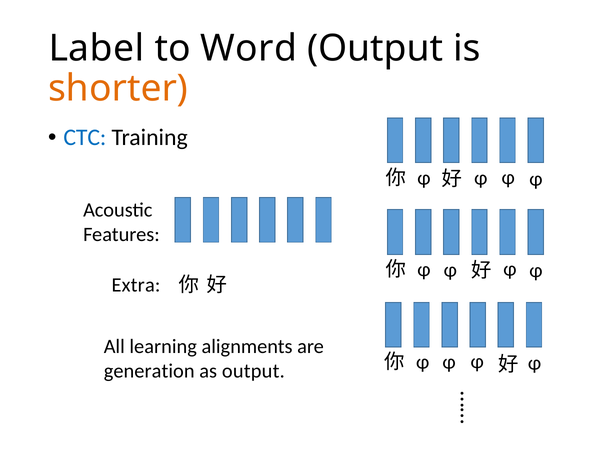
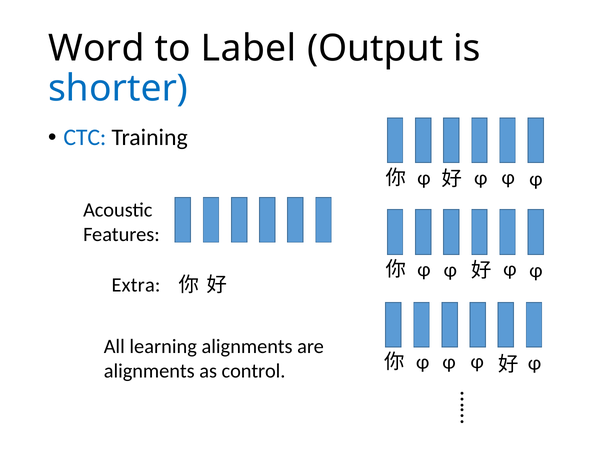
Label: Label -> Word
Word: Word -> Label
shorter colour: orange -> blue
generation at (149, 371): generation -> alignments
as output: output -> control
